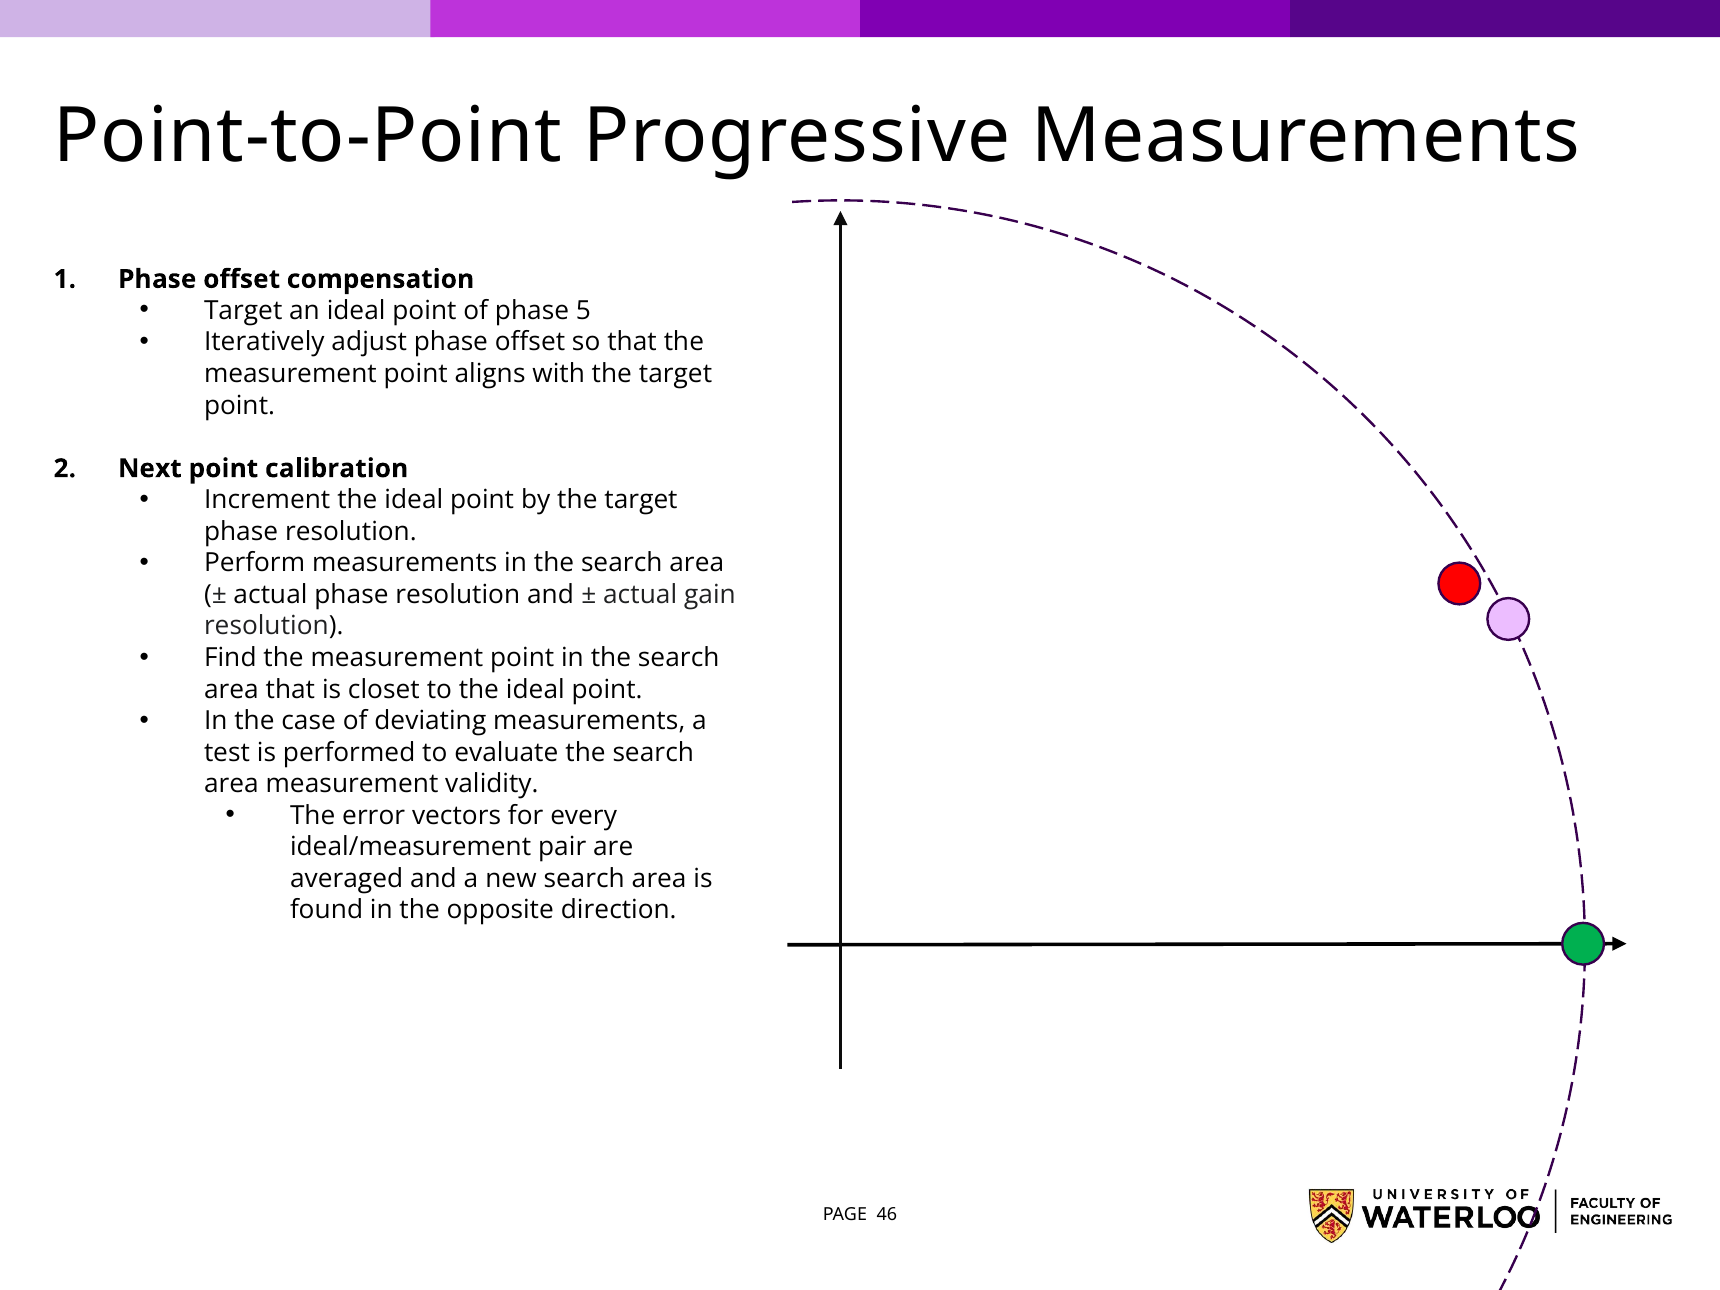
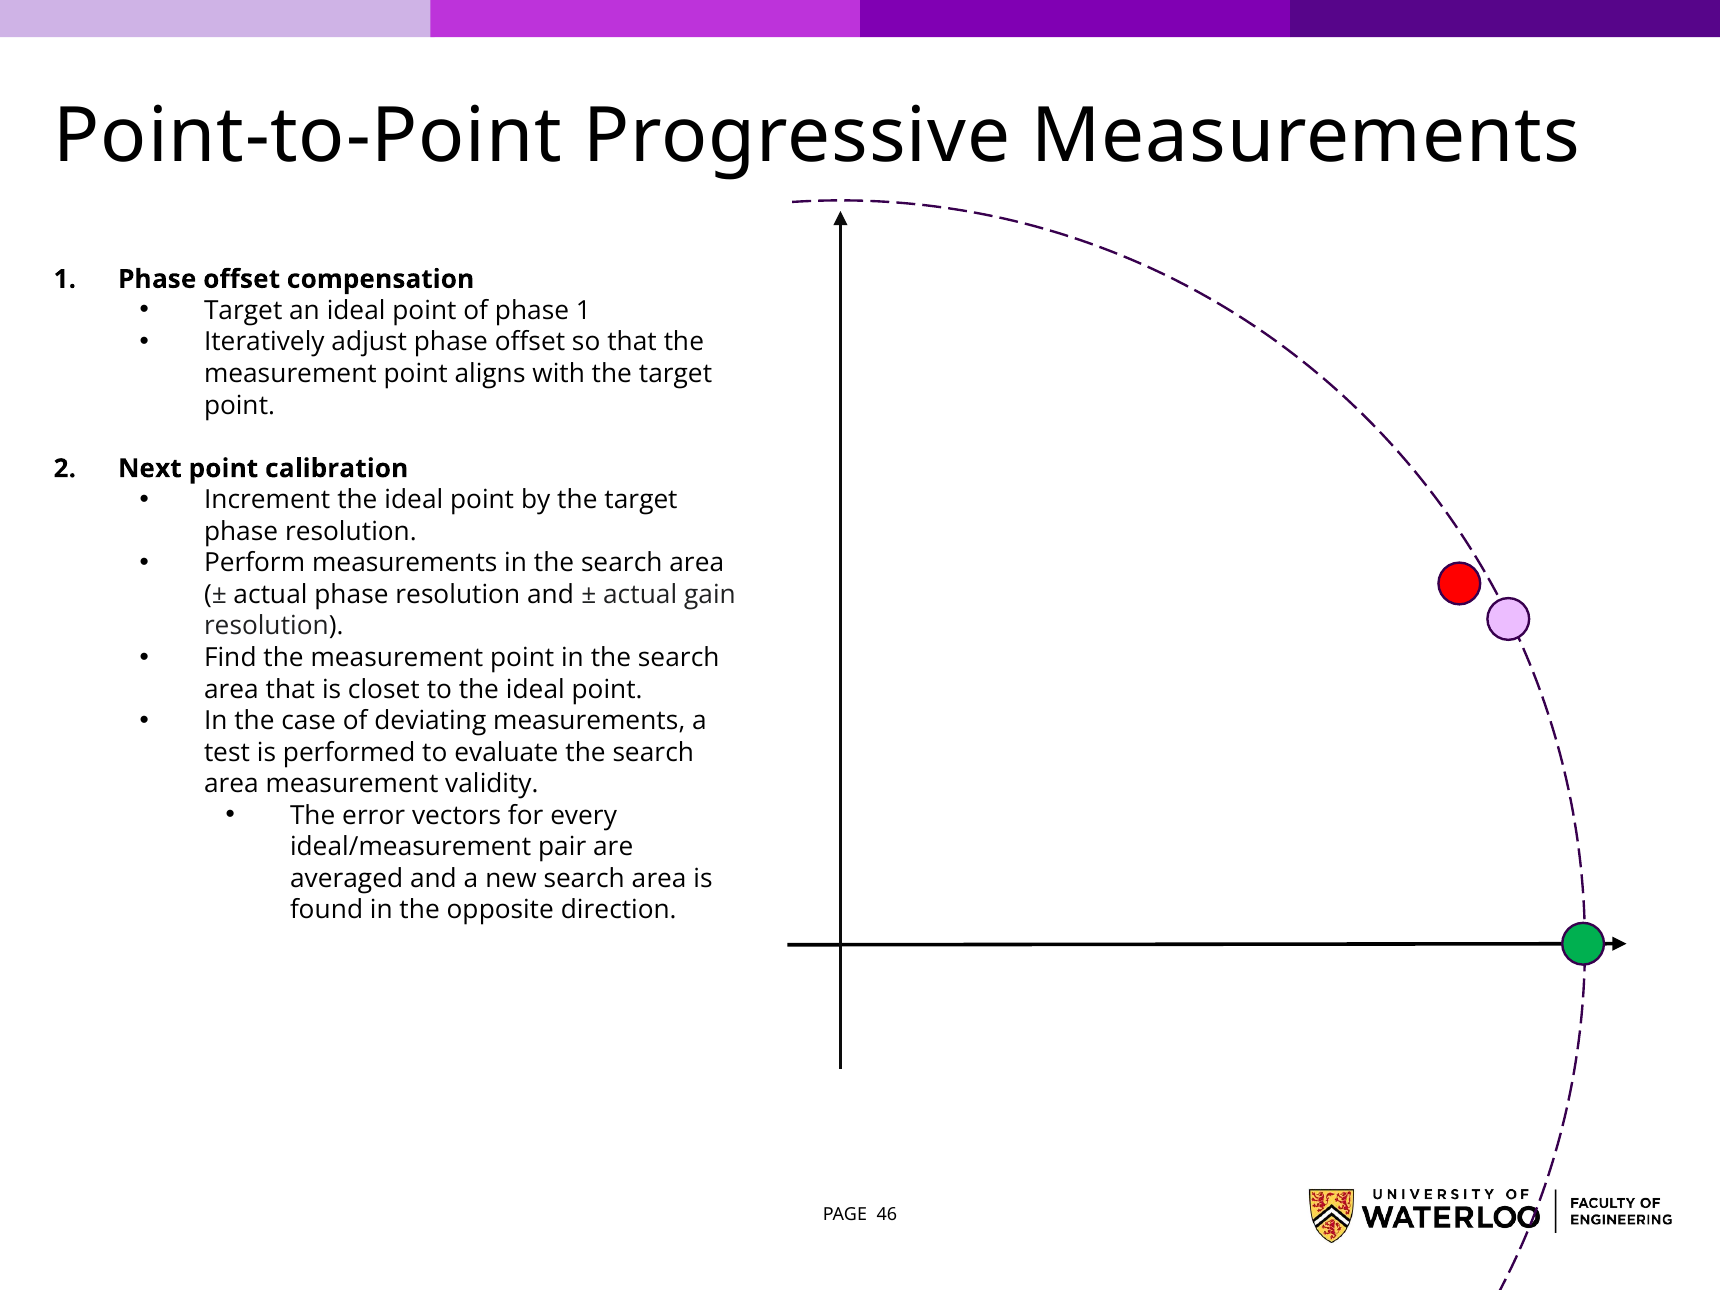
phase 5: 5 -> 1
